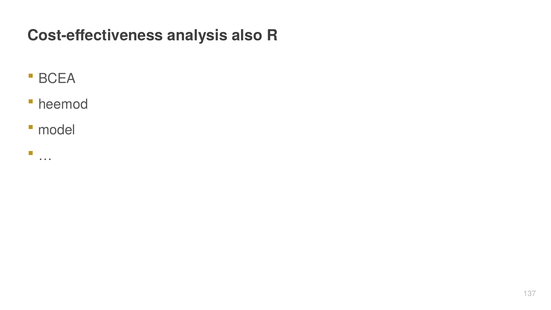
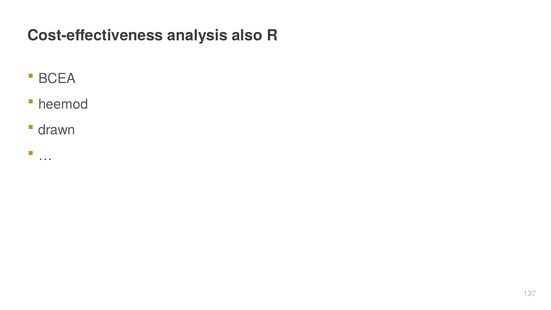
model: model -> drawn
